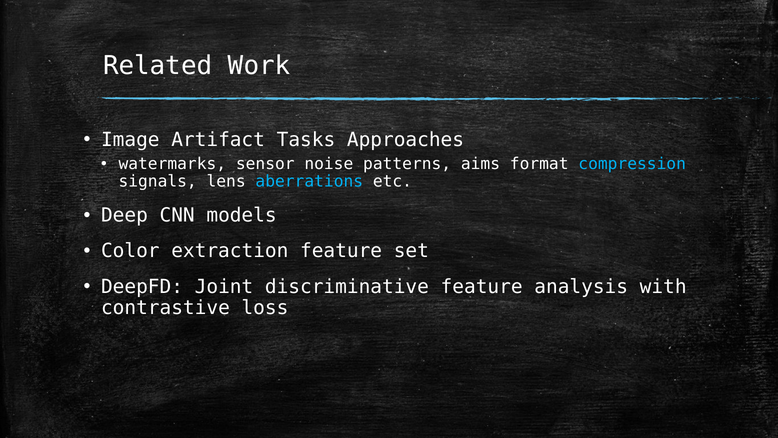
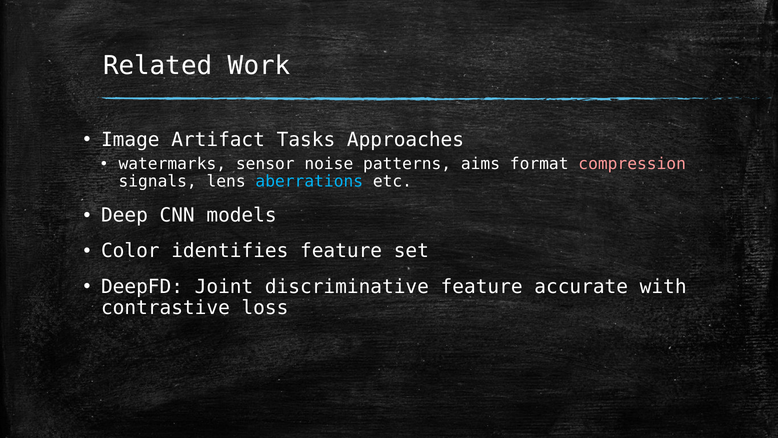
compression colour: light blue -> pink
extraction: extraction -> identifies
analysis: analysis -> accurate
